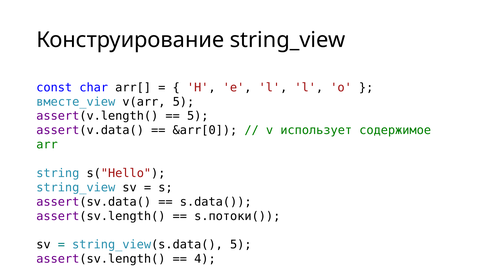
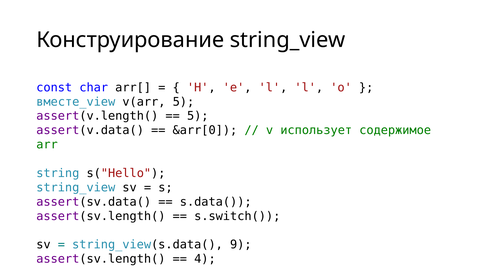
s.потоки(: s.потоки( -> s.switch(
string_view(s.data( 5: 5 -> 9
